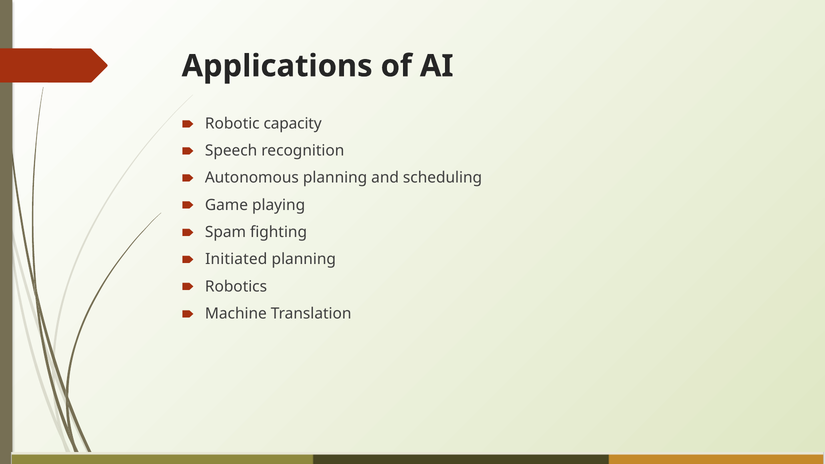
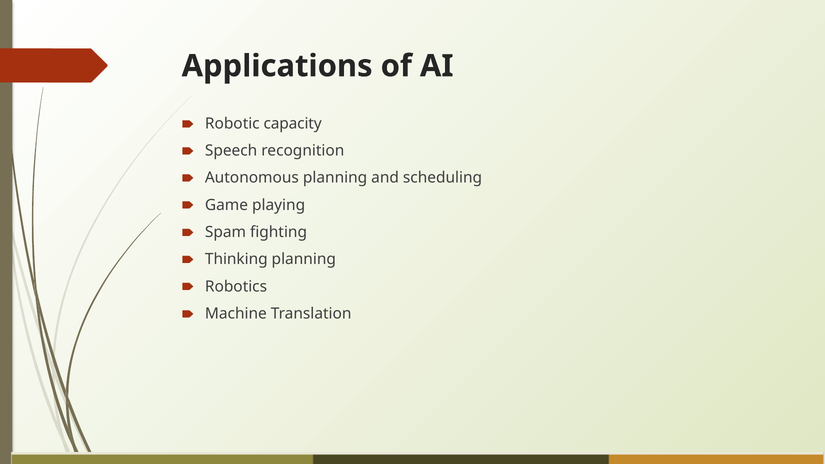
Initiated: Initiated -> Thinking
